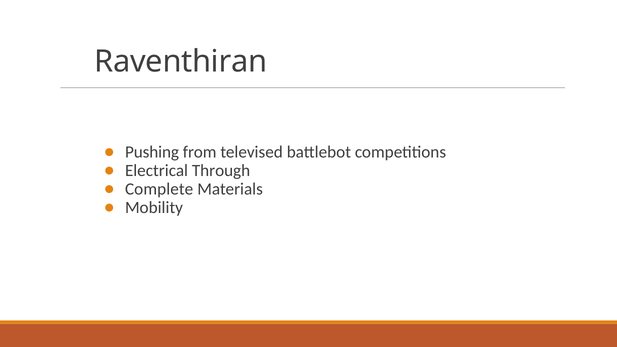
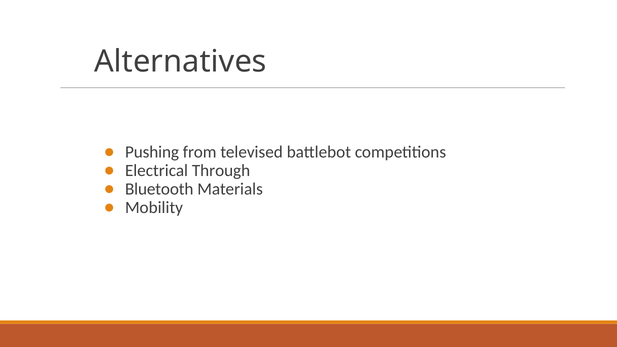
Raventhiran: Raventhiran -> Alternatives
Complete: Complete -> Bluetooth
